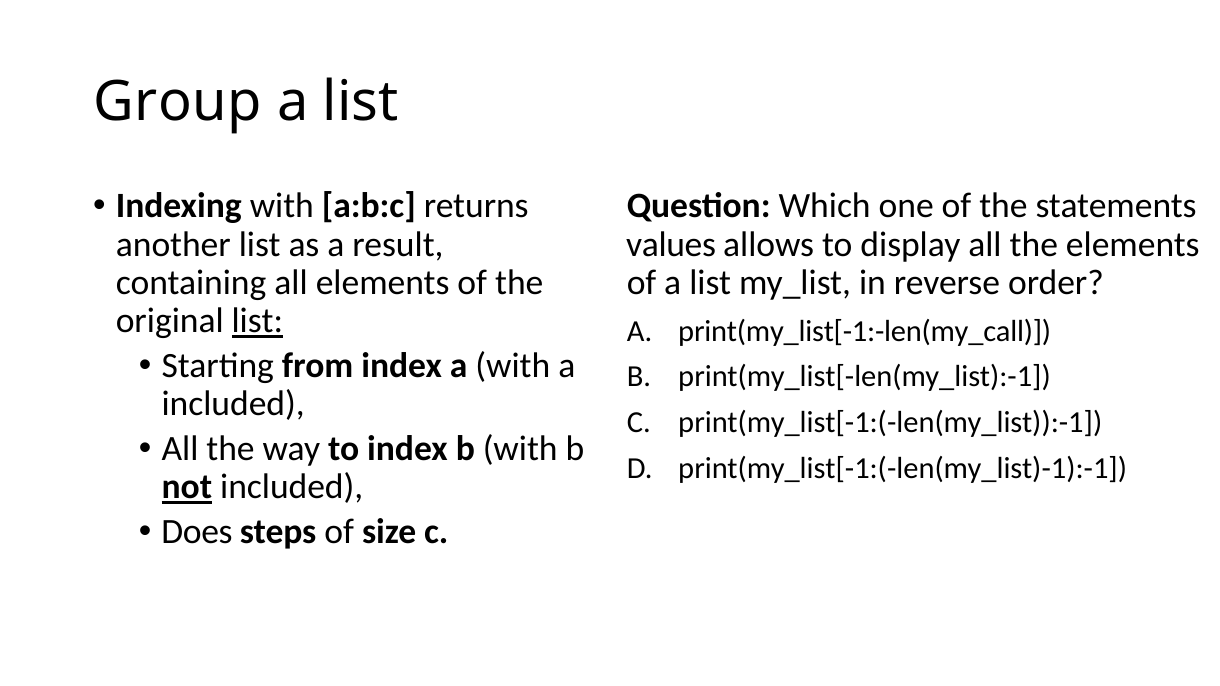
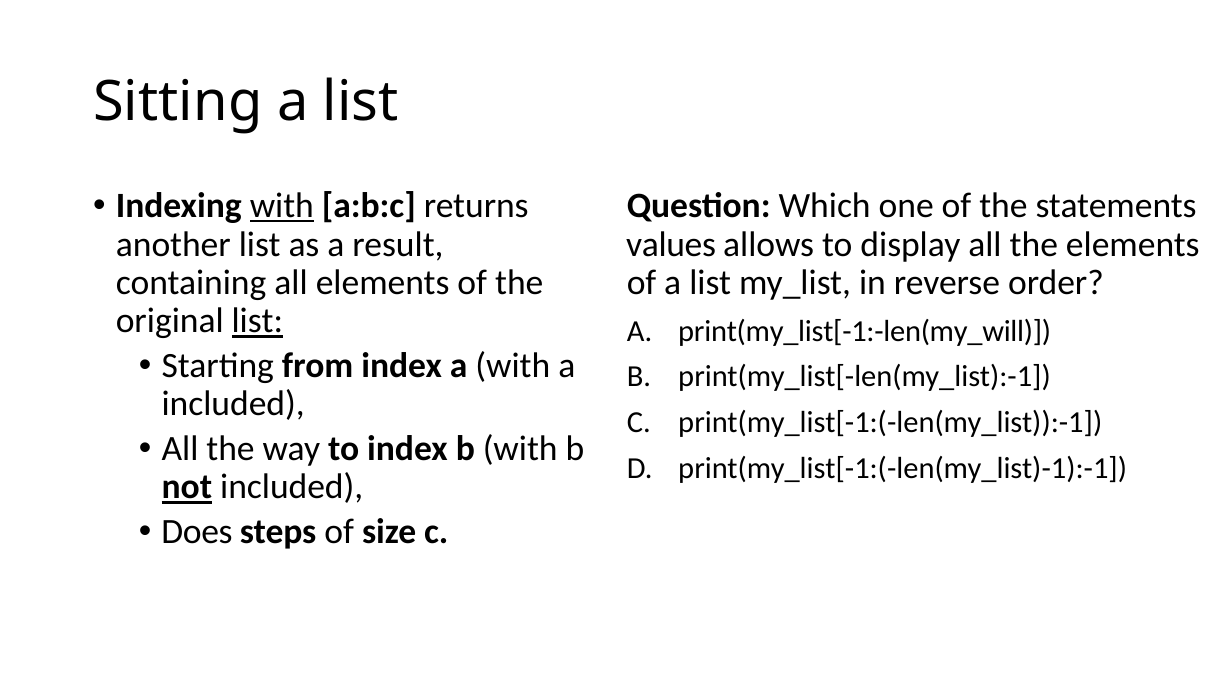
Group: Group -> Sitting
with at (282, 206) underline: none -> present
print(my_list[-1:-len(my_call: print(my_list[-1:-len(my_call -> print(my_list[-1:-len(my_will
